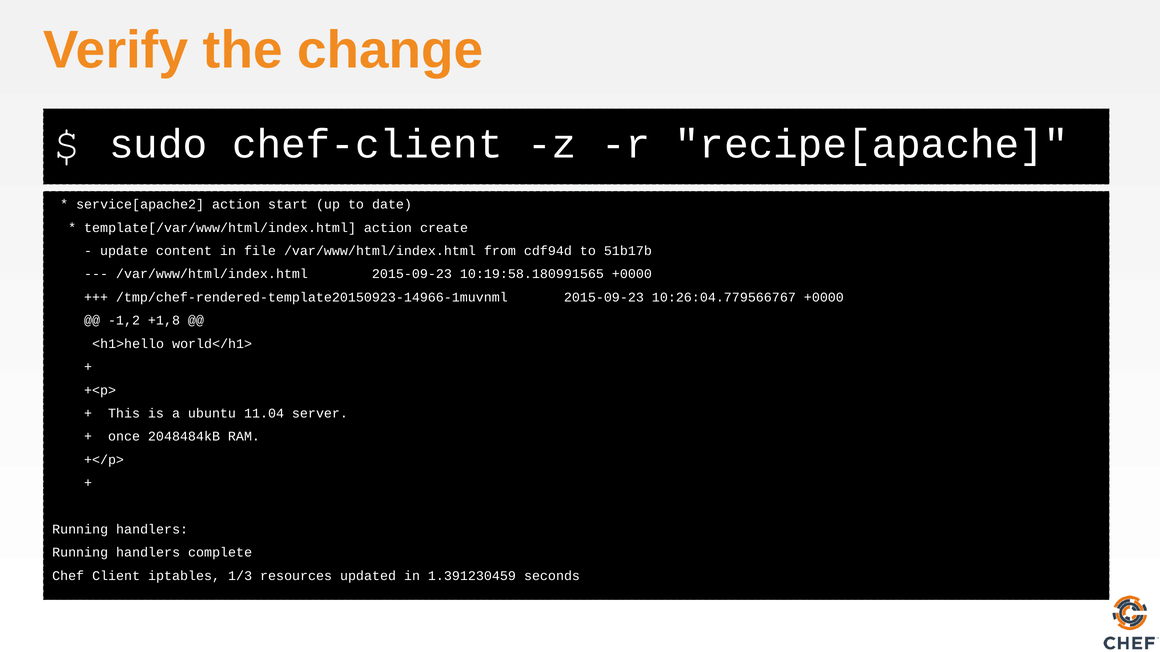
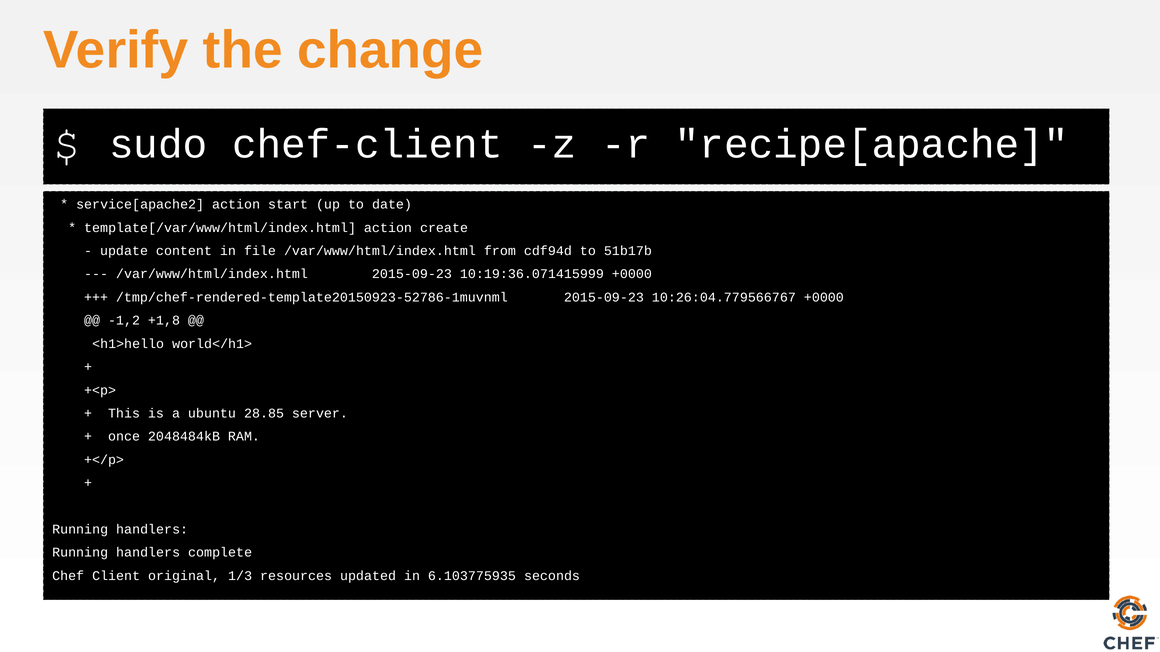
10:19:58.180991565: 10:19:58.180991565 -> 10:19:36.071415999
/tmp/chef-rendered-template20150923-14966-1muvnml: /tmp/chef-rendered-template20150923-14966-1muvnml -> /tmp/chef-rendered-template20150923-52786-1muvnml
11.04: 11.04 -> 28.85
iptables: iptables -> original
1.391230459: 1.391230459 -> 6.103775935
